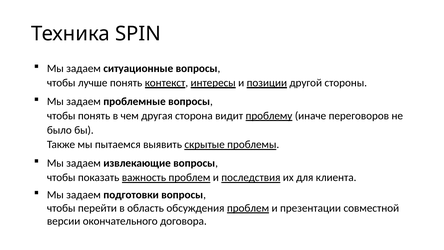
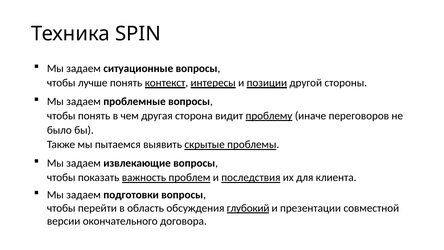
обсуждения проблем: проблем -> глубокий
